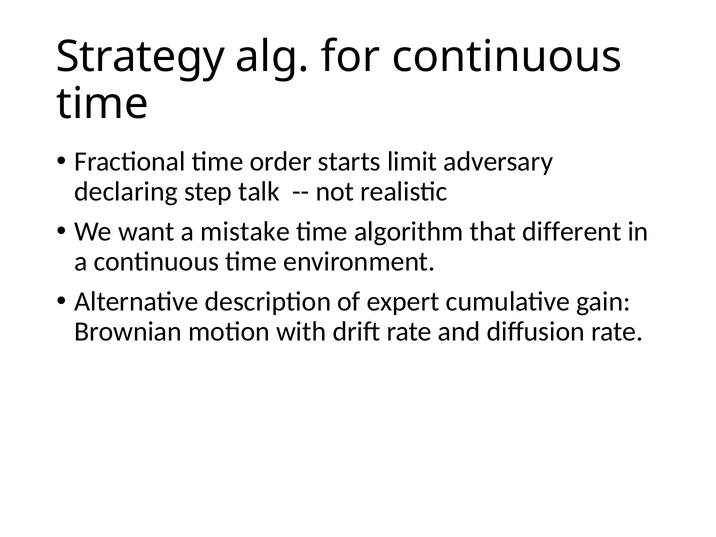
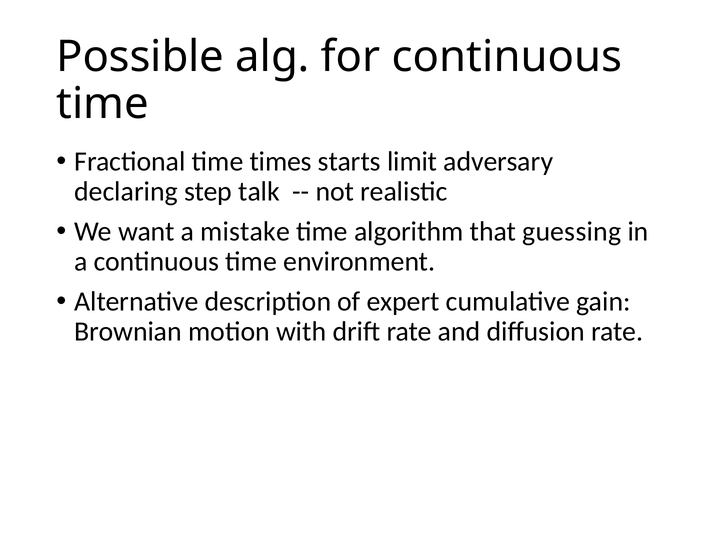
Strategy: Strategy -> Possible
order: order -> times
different: different -> guessing
